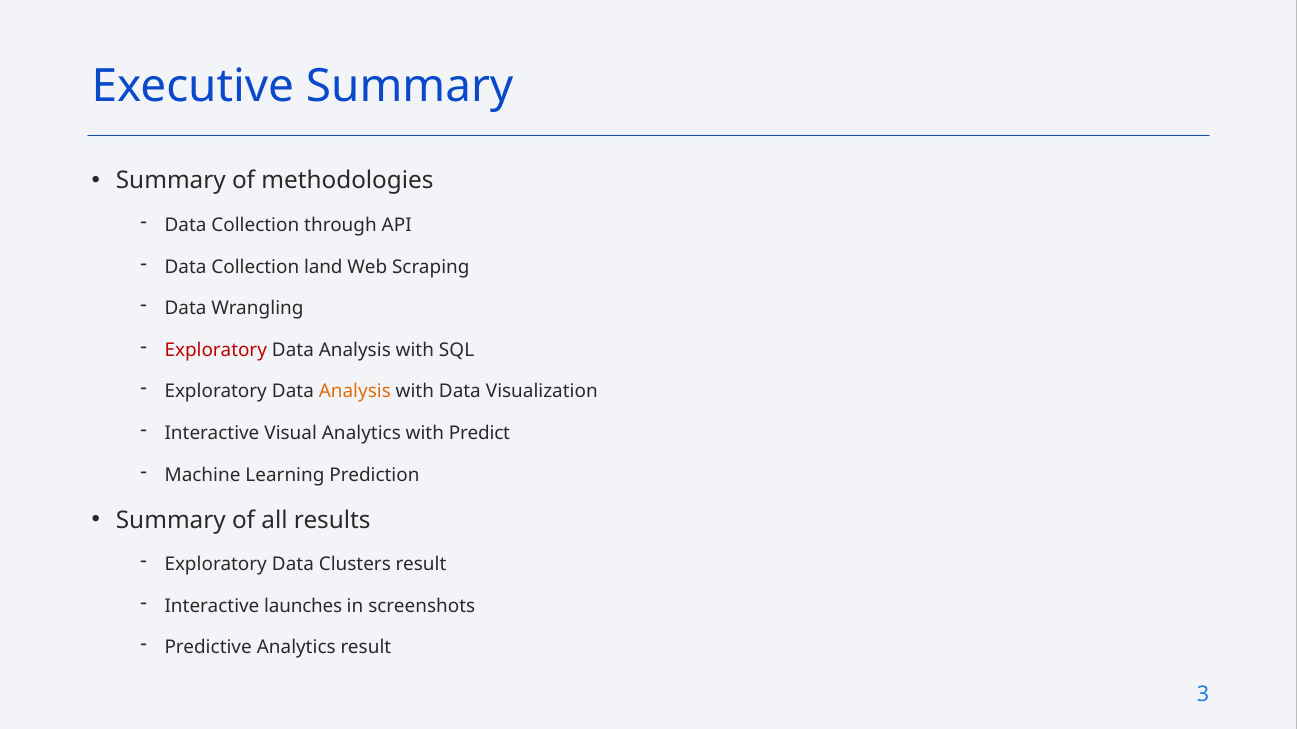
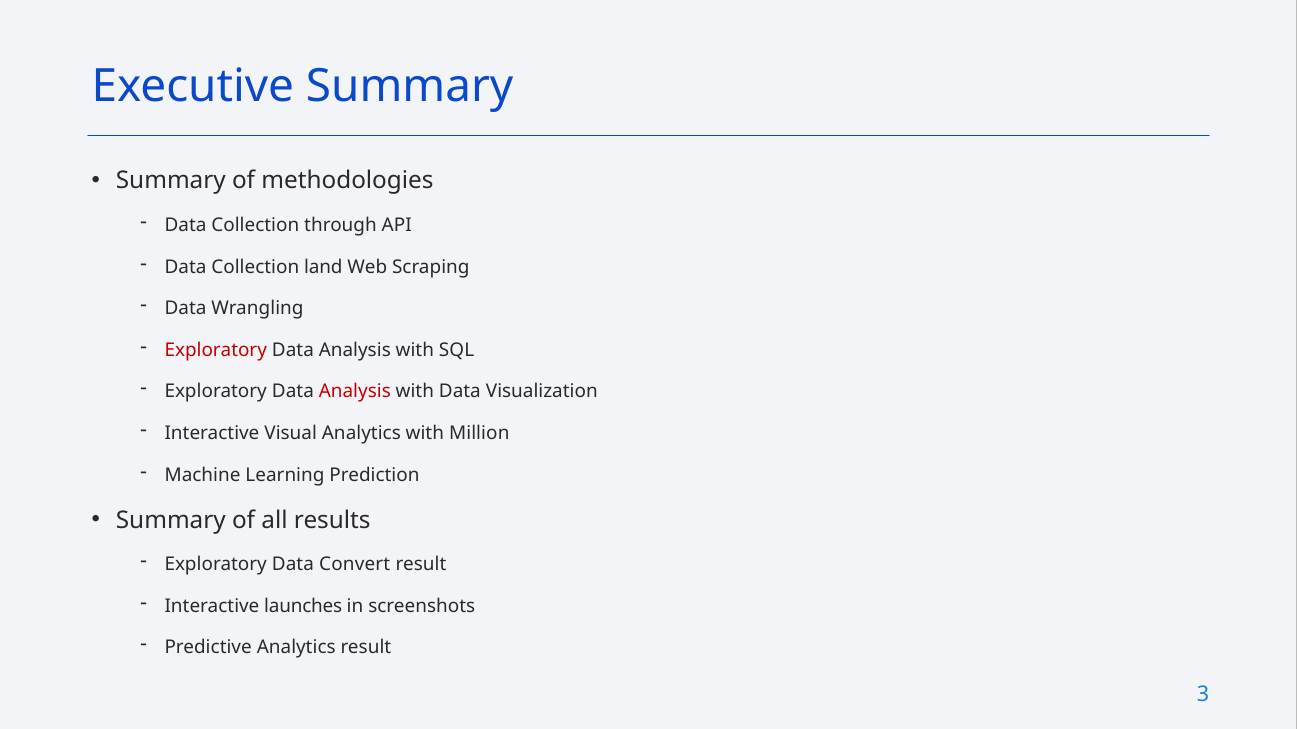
Analysis at (355, 392) colour: orange -> red
Predict: Predict -> Million
Clusters: Clusters -> Convert
